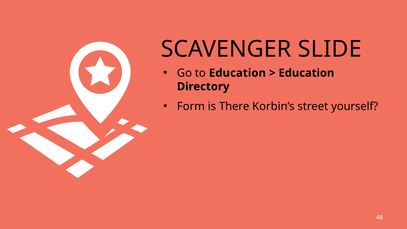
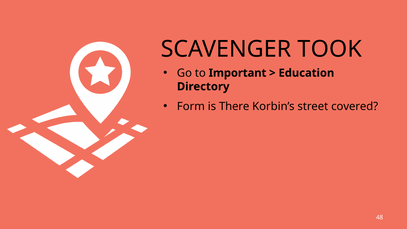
SLIDE: SLIDE -> TOOK
to Education: Education -> Important
yourself: yourself -> covered
